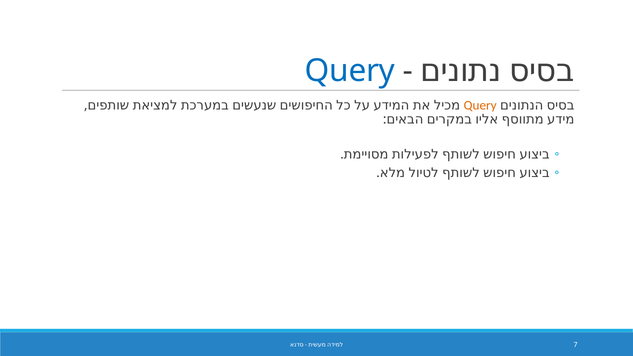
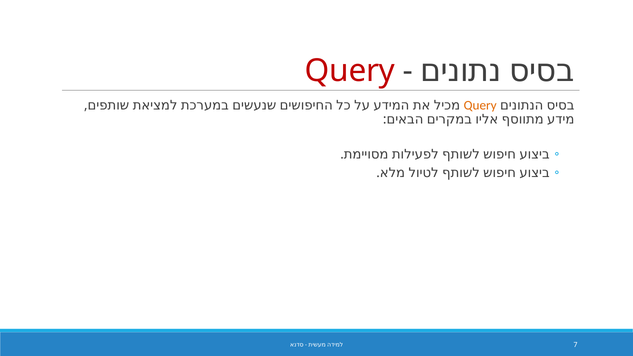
Query at (350, 71) colour: blue -> red
